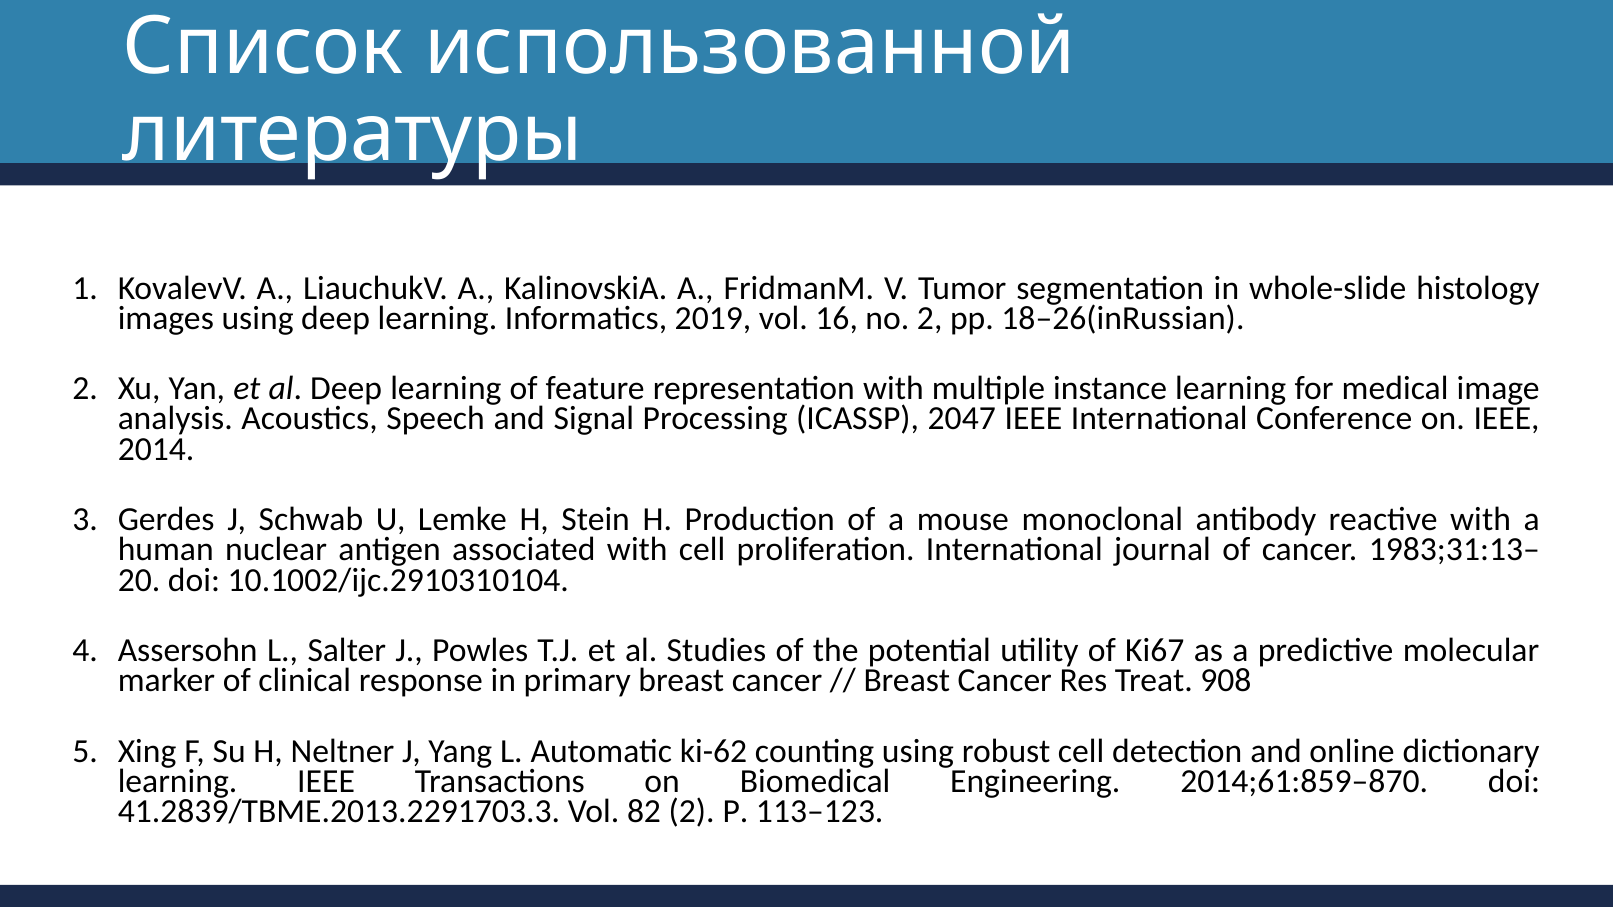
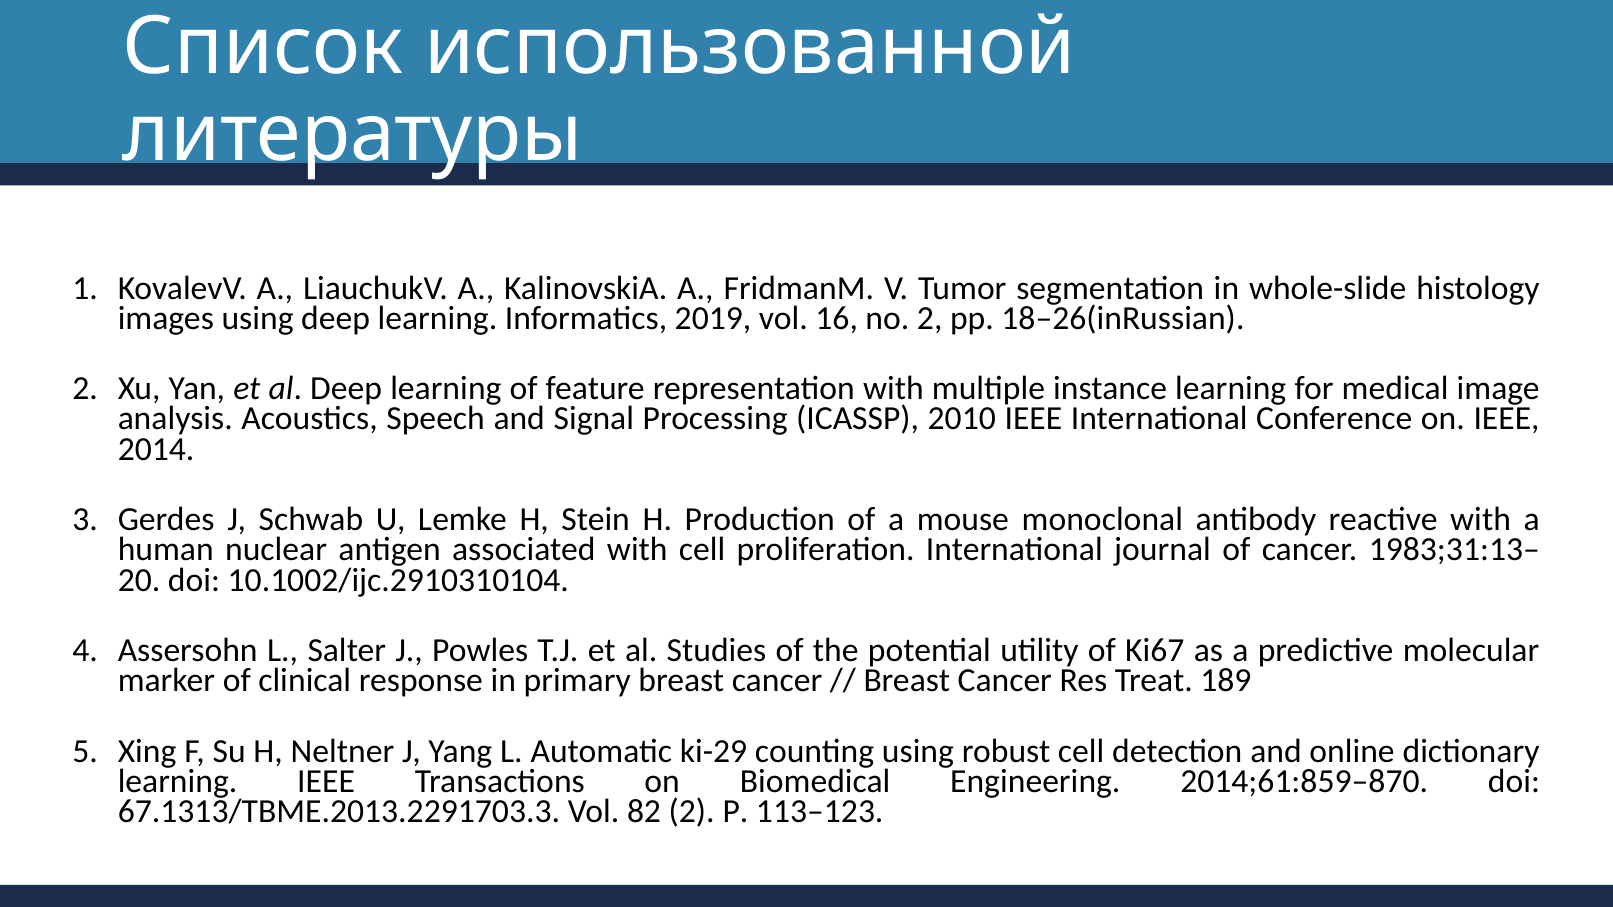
2047: 2047 -> 2010
908: 908 -> 189
ki-62: ki-62 -> ki-29
41.2839/TBME.2013.2291703.3: 41.2839/TBME.2013.2291703.3 -> 67.1313/TBME.2013.2291703.3
